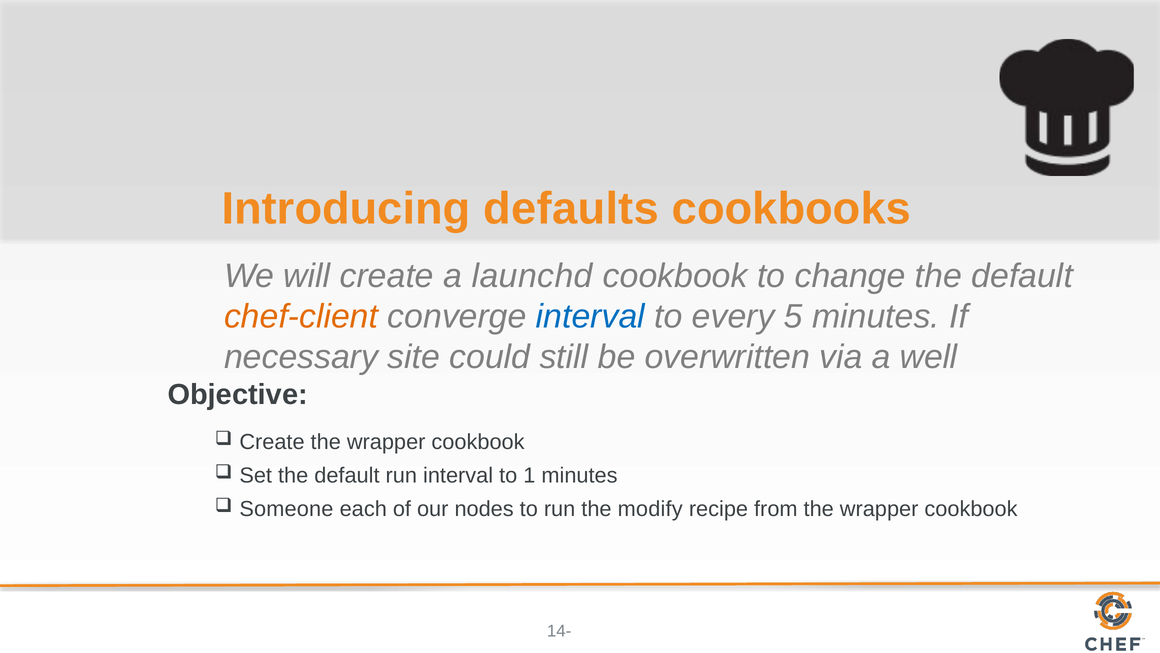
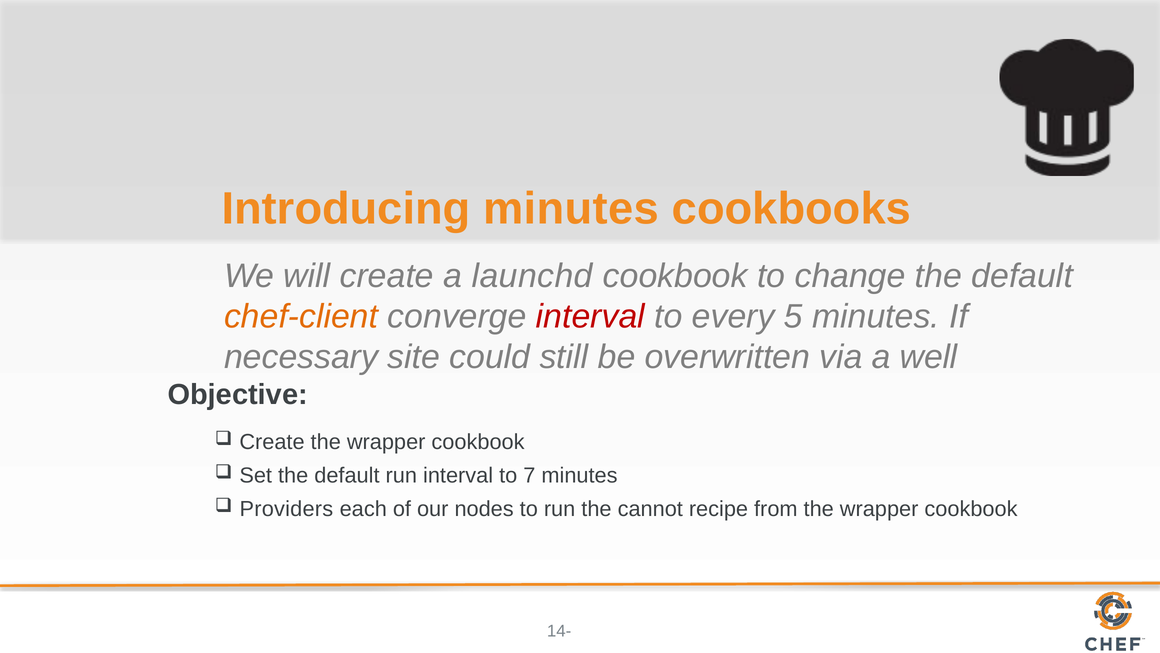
Introducing defaults: defaults -> minutes
interval at (590, 316) colour: blue -> red
1: 1 -> 7
Someone: Someone -> Providers
modify: modify -> cannot
